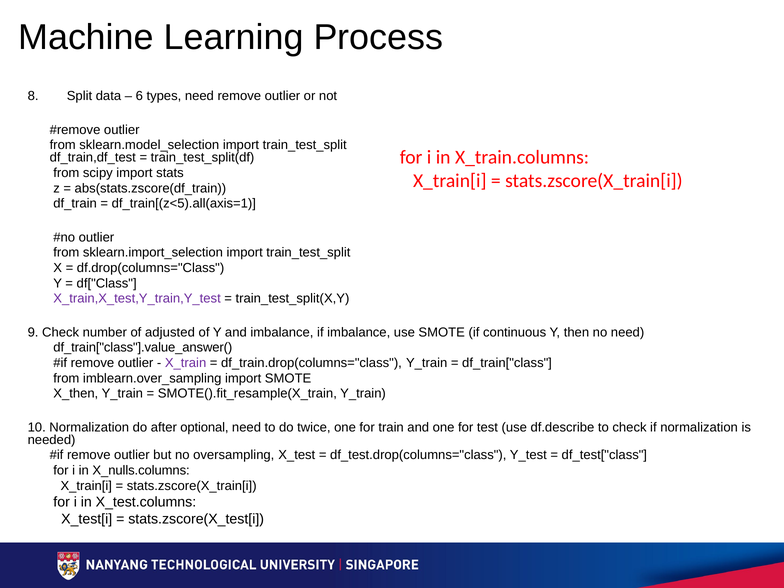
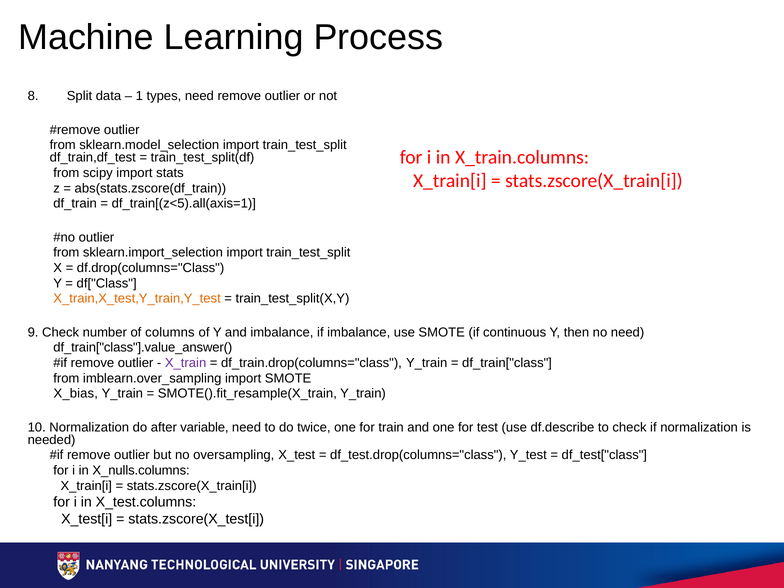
6: 6 -> 1
X_train,X_test,Y_train,Y_test colour: purple -> orange
adjusted: adjusted -> columns
X_then: X_then -> X_bias
optional: optional -> variable
